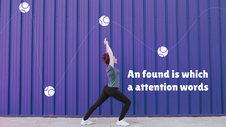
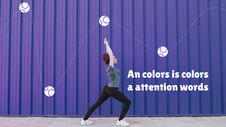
An found: found -> colors
is which: which -> colors
